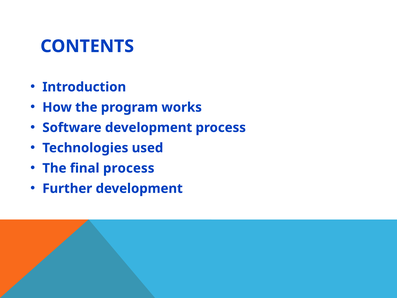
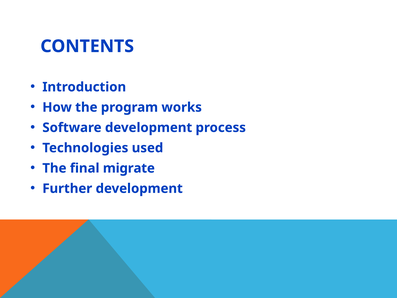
final process: process -> migrate
